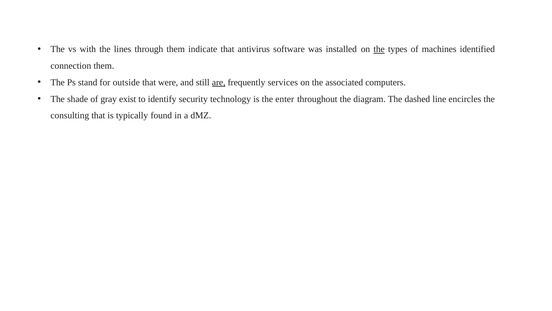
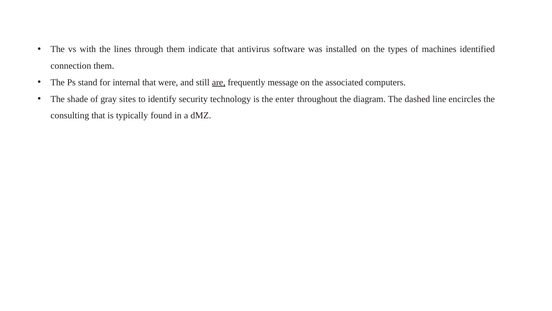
the at (379, 49) underline: present -> none
outside: outside -> internal
services: services -> message
exist: exist -> sites
